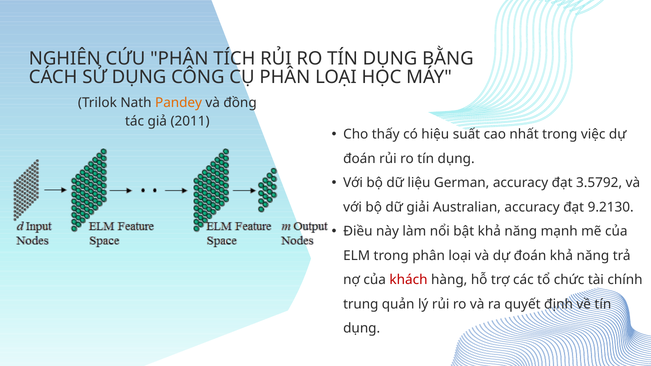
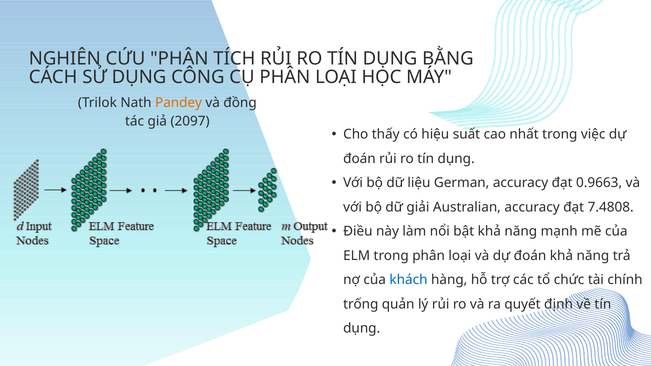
2011: 2011 -> 2097
3.5792: 3.5792 -> 0.9663
9.2130: 9.2130 -> 7.4808
khách colour: red -> blue
trung: trung -> trống
